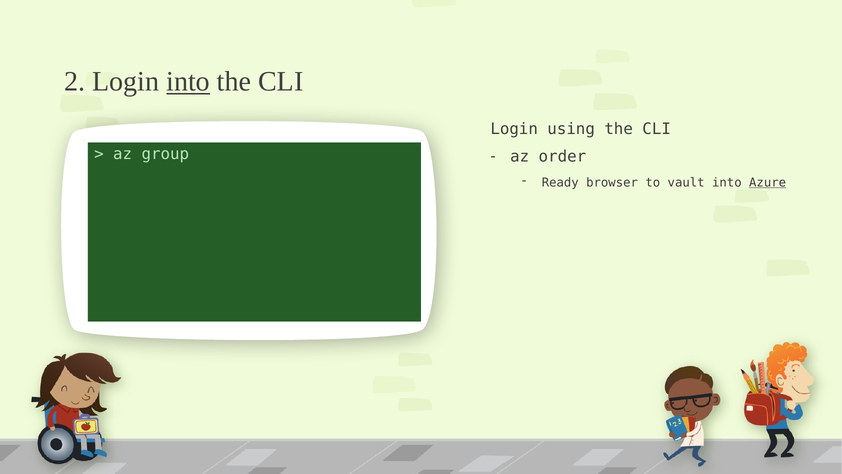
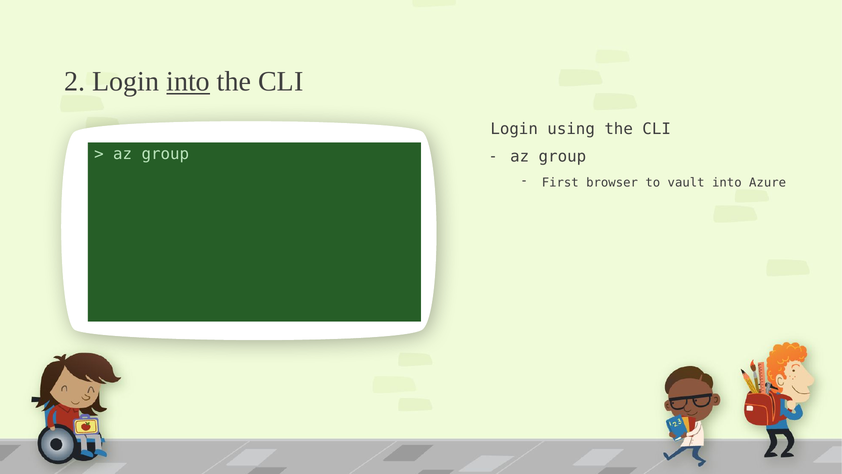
order at (562, 157): order -> group
Ready: Ready -> First
Azure underline: present -> none
